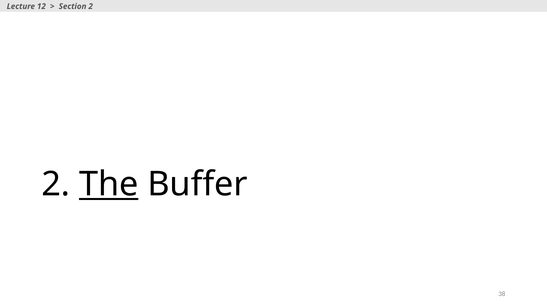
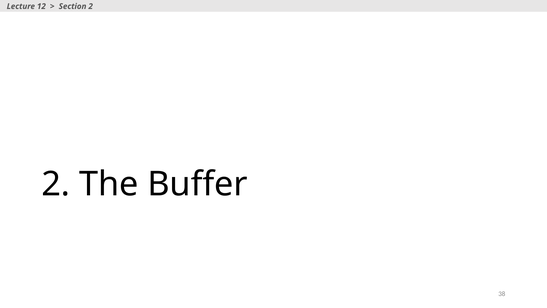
The underline: present -> none
